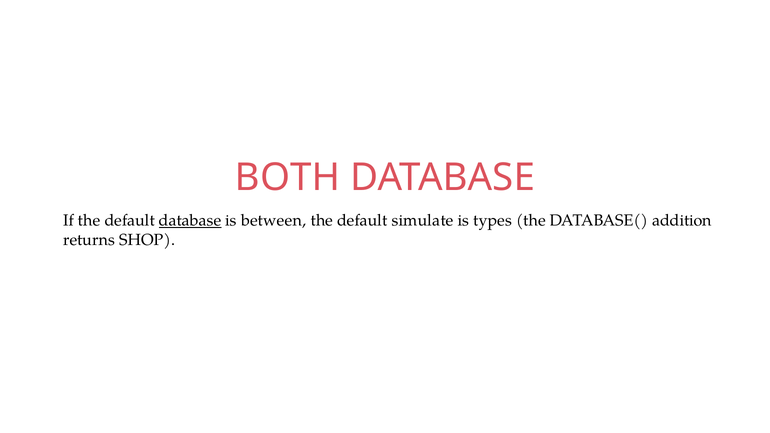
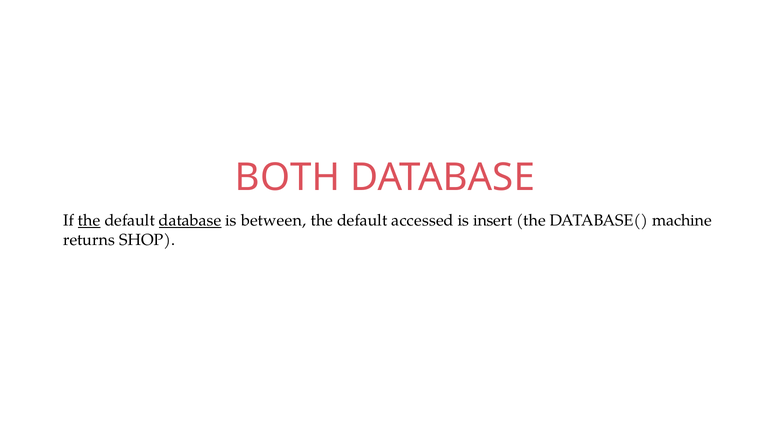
the at (89, 221) underline: none -> present
simulate: simulate -> accessed
types: types -> insert
addition: addition -> machine
